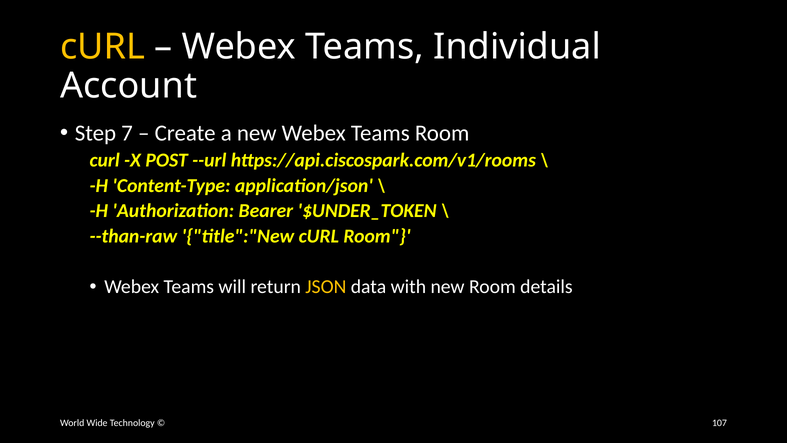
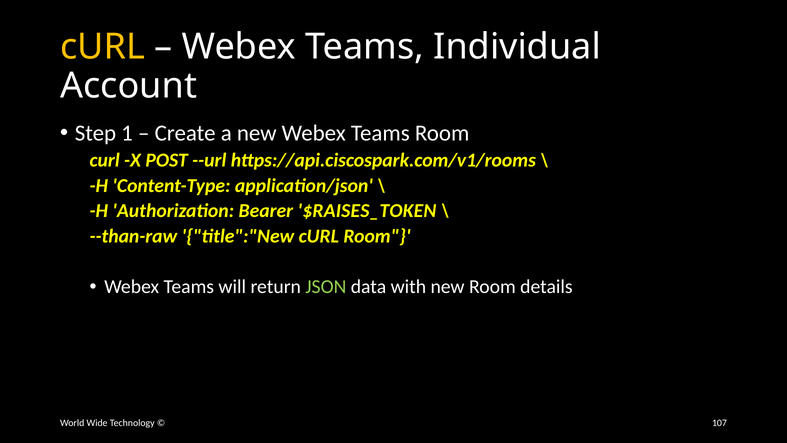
7: 7 -> 1
$UNDER_TOKEN: $UNDER_TOKEN -> $RAISES_TOKEN
JSON colour: yellow -> light green
